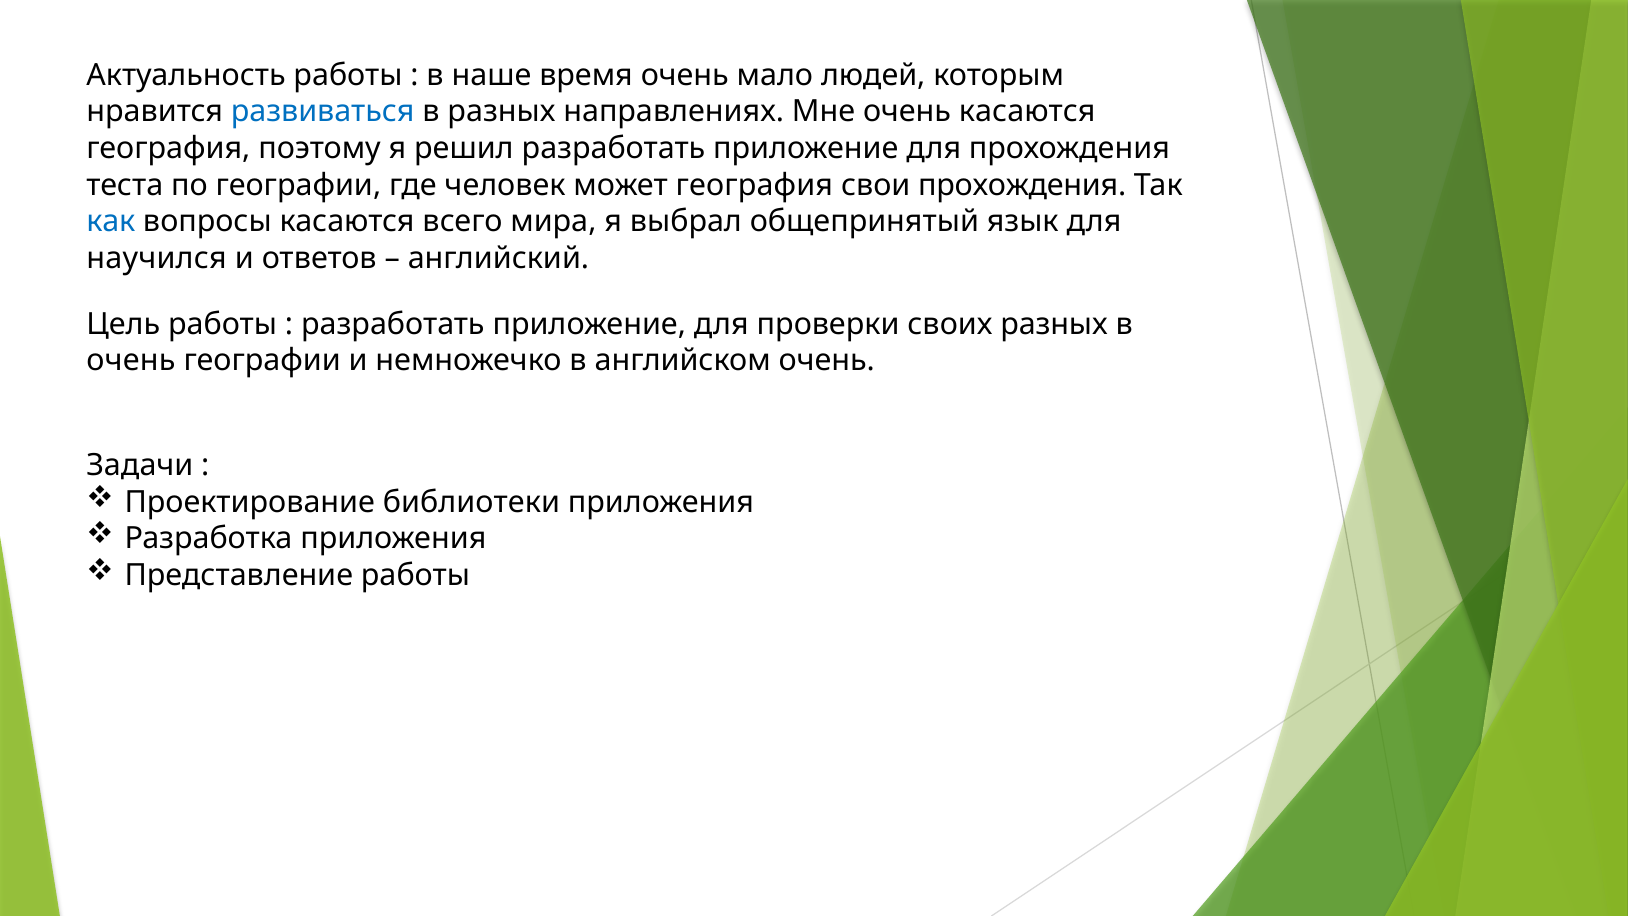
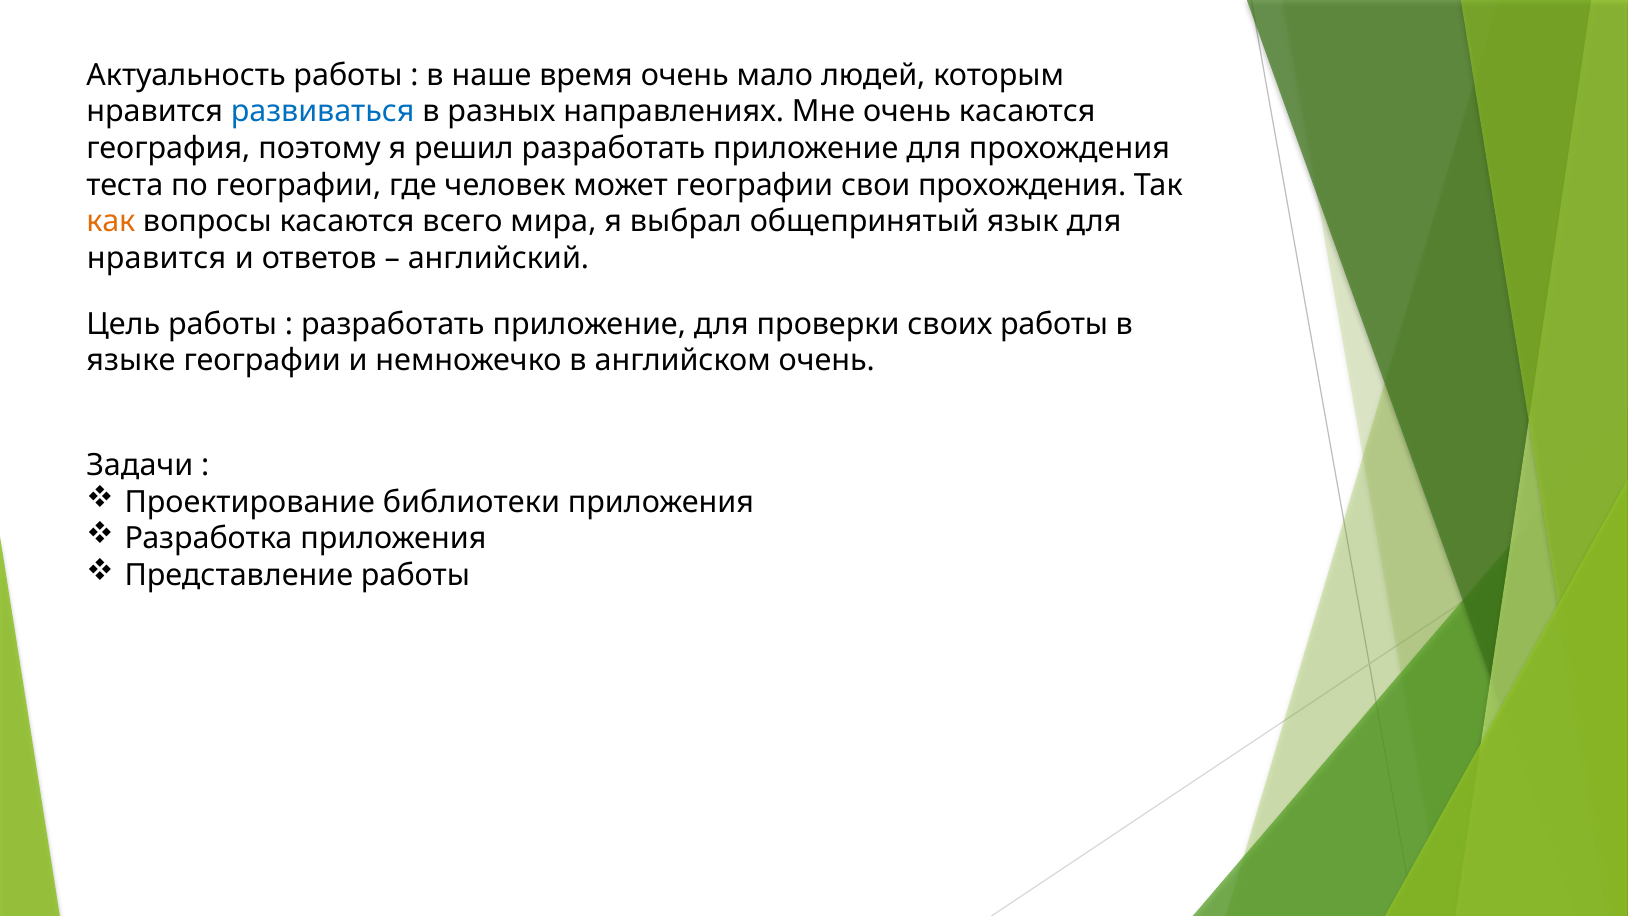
может география: география -> географии
как colour: blue -> orange
научился at (157, 258): научился -> нравится
своих разных: разных -> работы
очень at (131, 361): очень -> языке
